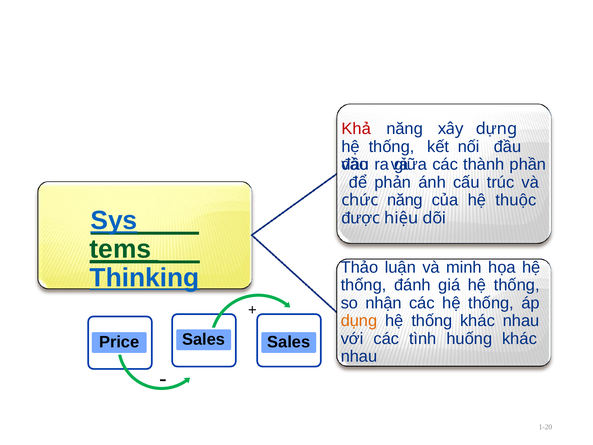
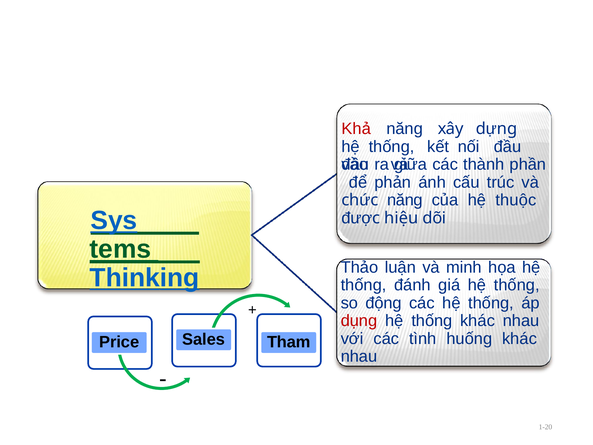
nhận: nhận -> động
dụng colour: orange -> red
Sales Sales: Sales -> Tham
